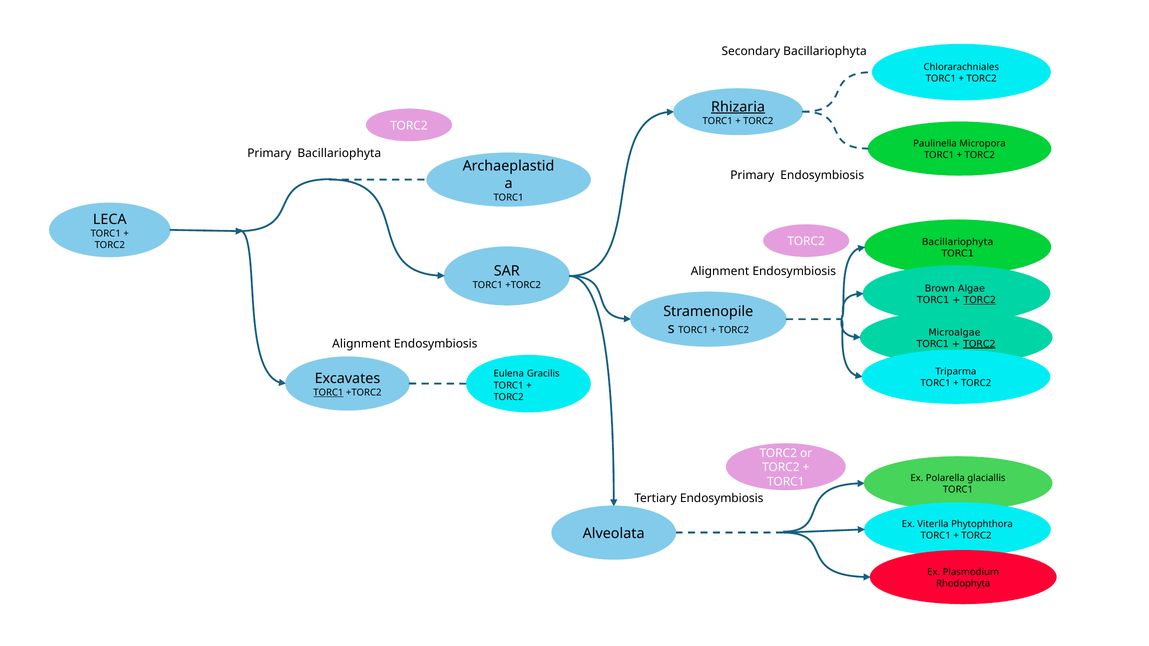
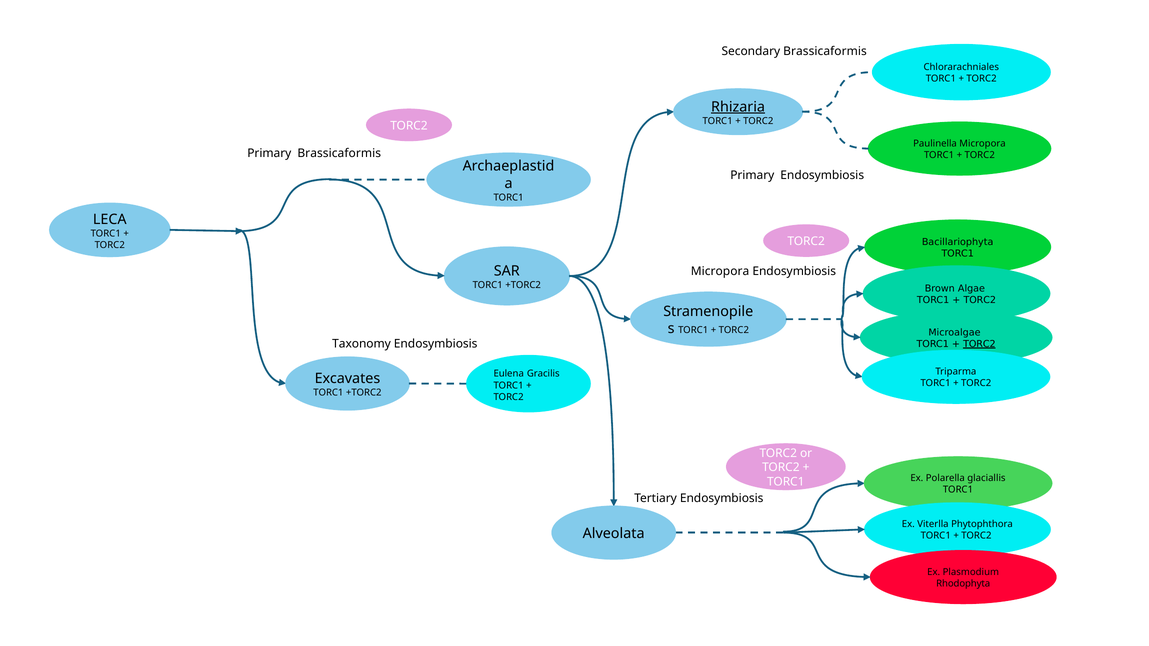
Secondary Bacillariophyta: Bacillariophyta -> Brassicaformis
Primary Bacillariophyta: Bacillariophyta -> Brassicaformis
Alignment at (720, 271): Alignment -> Micropora
TORC2 at (980, 300) underline: present -> none
Alignment at (361, 344): Alignment -> Taxonomy
TORC1 at (328, 393) underline: present -> none
